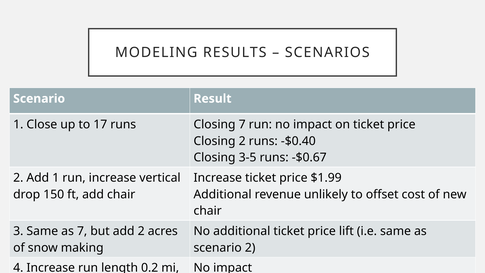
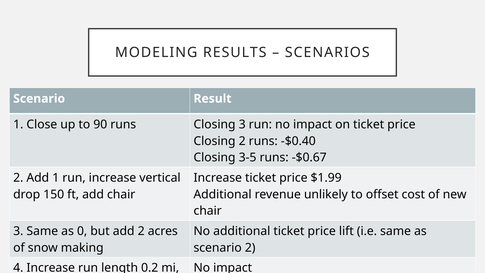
17: 17 -> 90
Closing 7: 7 -> 3
as 7: 7 -> 0
